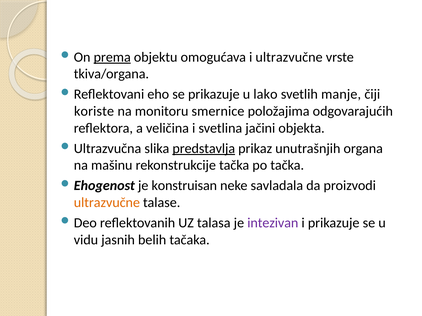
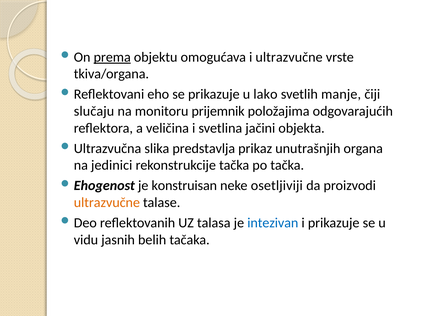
koriste: koriste -> slučaju
smernice: smernice -> prijemnik
predstavlja underline: present -> none
mašinu: mašinu -> jedinici
savladala: savladala -> osetljiviji
intezivan colour: purple -> blue
